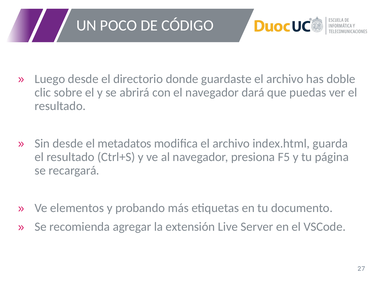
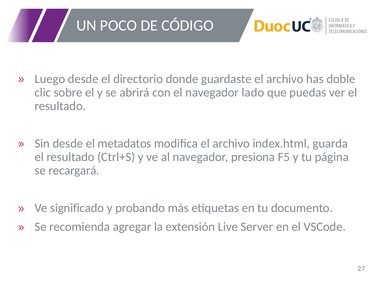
dará: dará -> lado
elementos: elementos -> significado
